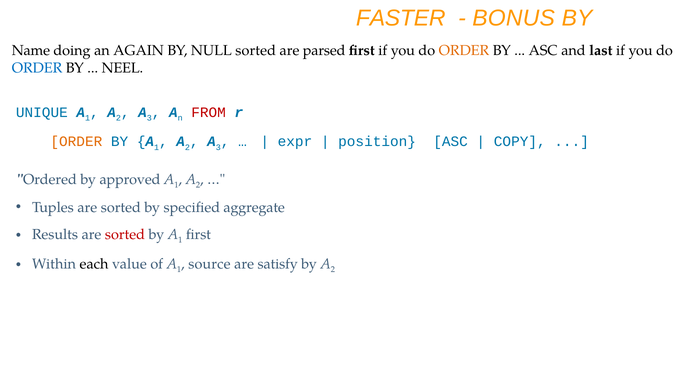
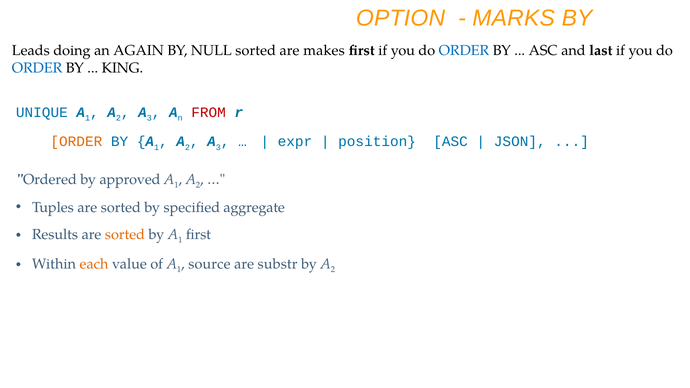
FASTER: FASTER -> OPTION
BONUS: BONUS -> MARKS
Name: Name -> Leads
parsed: parsed -> makes
ORDER at (464, 51) colour: orange -> blue
NEEL: NEEL -> KING
COPY: COPY -> JSON
sorted at (125, 235) colour: red -> orange
each colour: black -> orange
satisfy: satisfy -> substr
